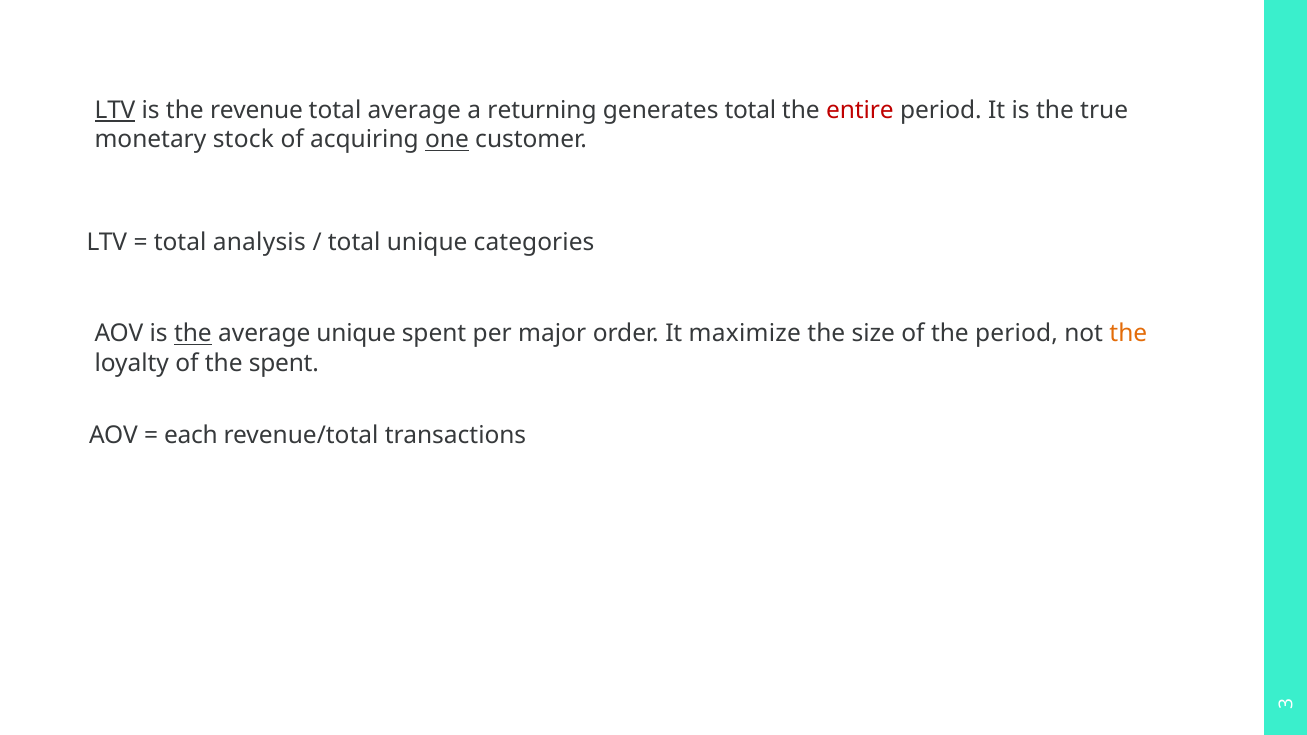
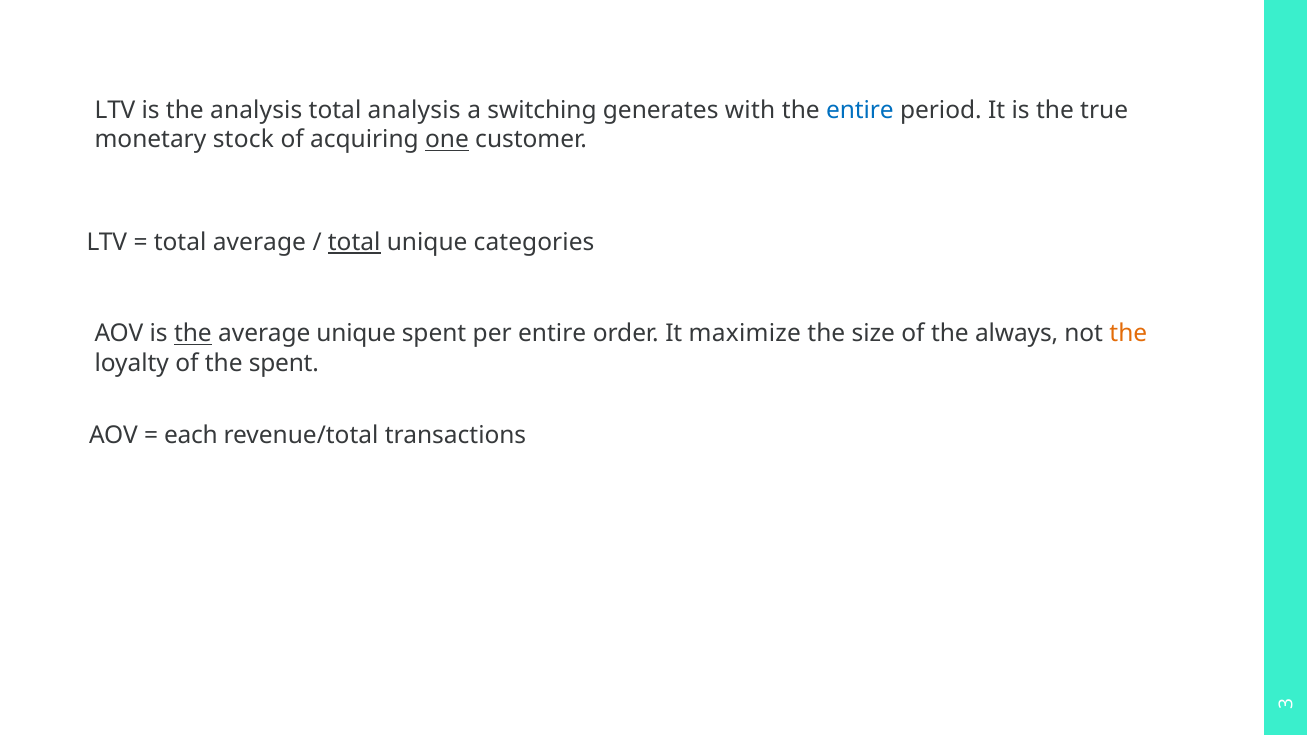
LTV at (115, 111) underline: present -> none
the revenue: revenue -> analysis
total average: average -> analysis
returning: returning -> switching
generates total: total -> with
entire at (860, 111) colour: red -> blue
total analysis: analysis -> average
total at (354, 242) underline: none -> present
per major: major -> entire
the period: period -> always
